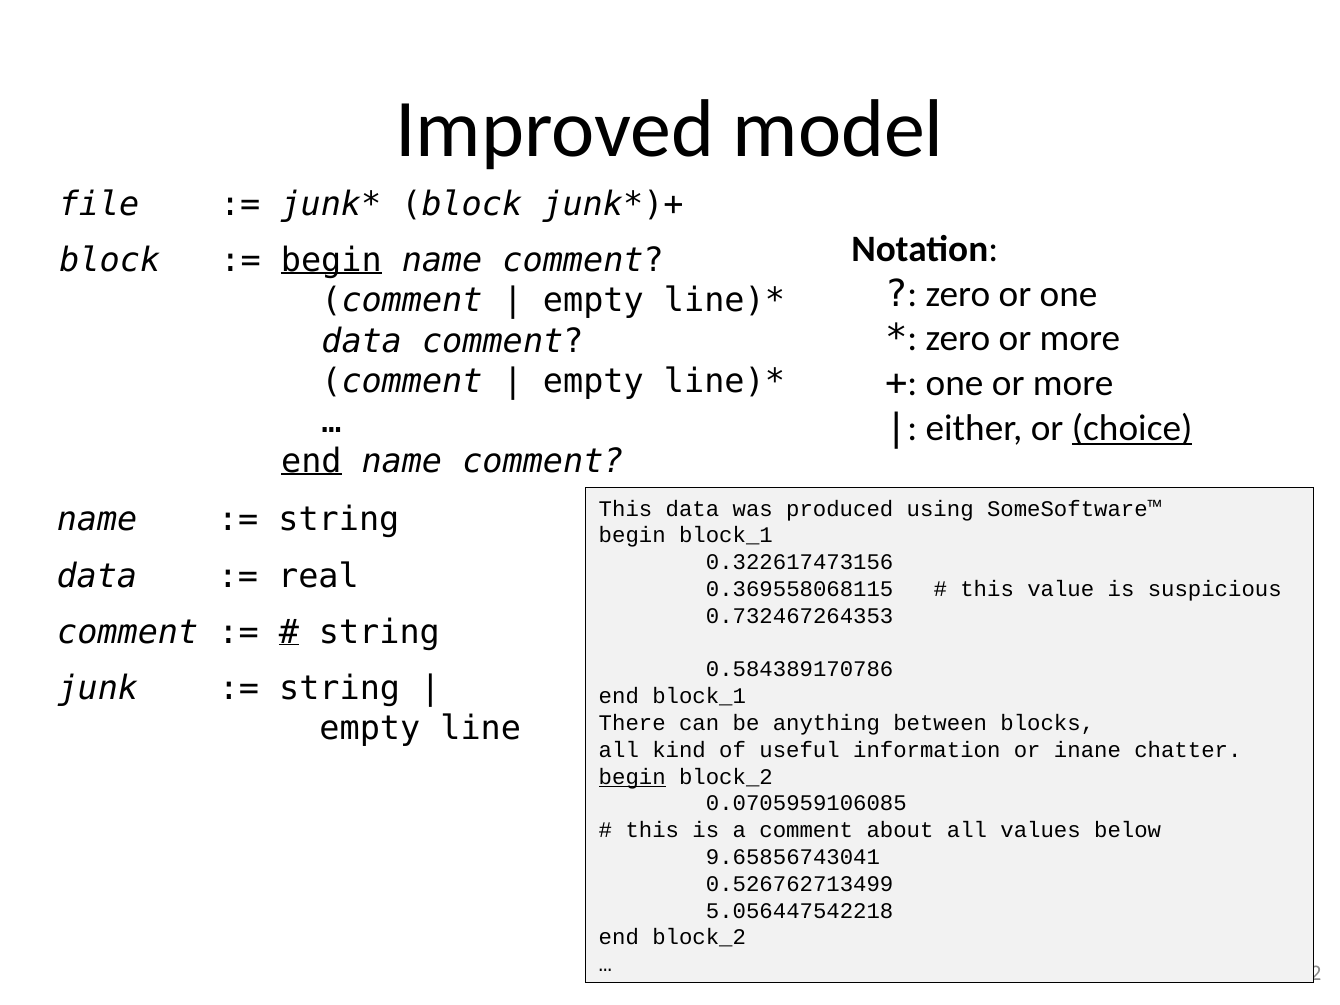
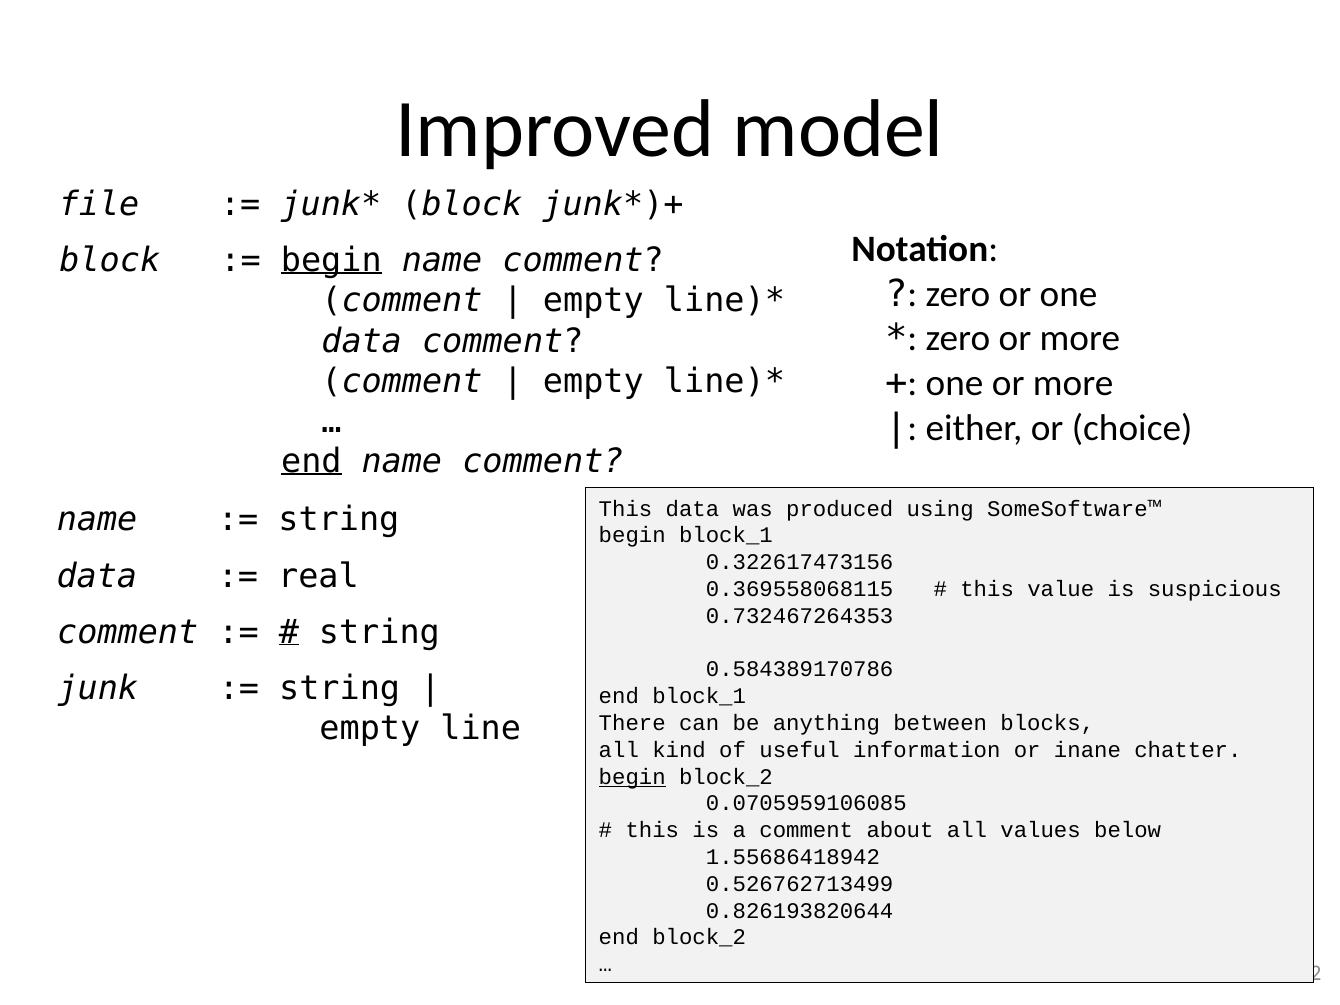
choice underline: present -> none
9.65856743041: 9.65856743041 -> 1.55686418942
5.056447542218: 5.056447542218 -> 0.826193820644
